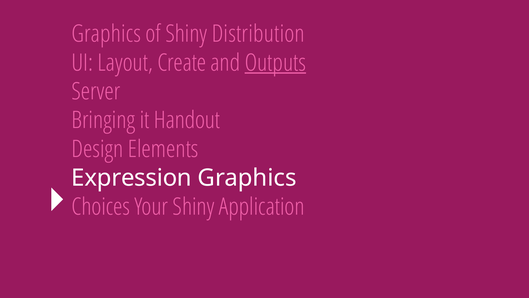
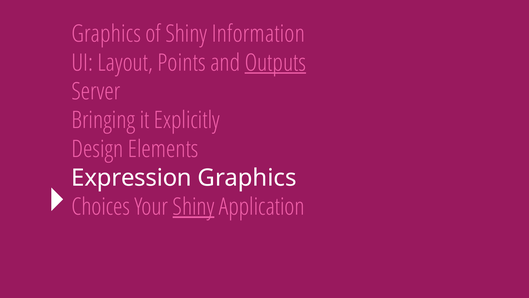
Distribution: Distribution -> Information
Create: Create -> Points
Handout: Handout -> Explicitly
Shiny at (193, 206) underline: none -> present
